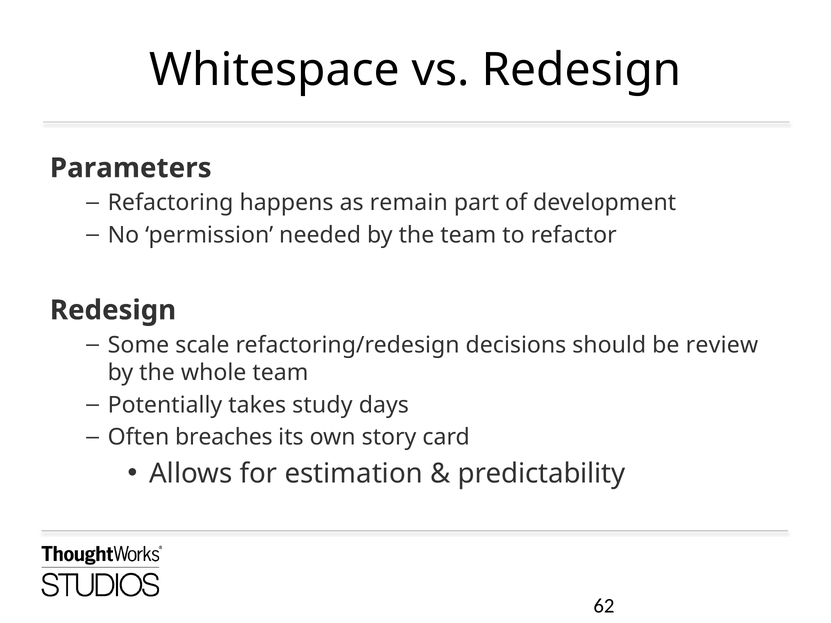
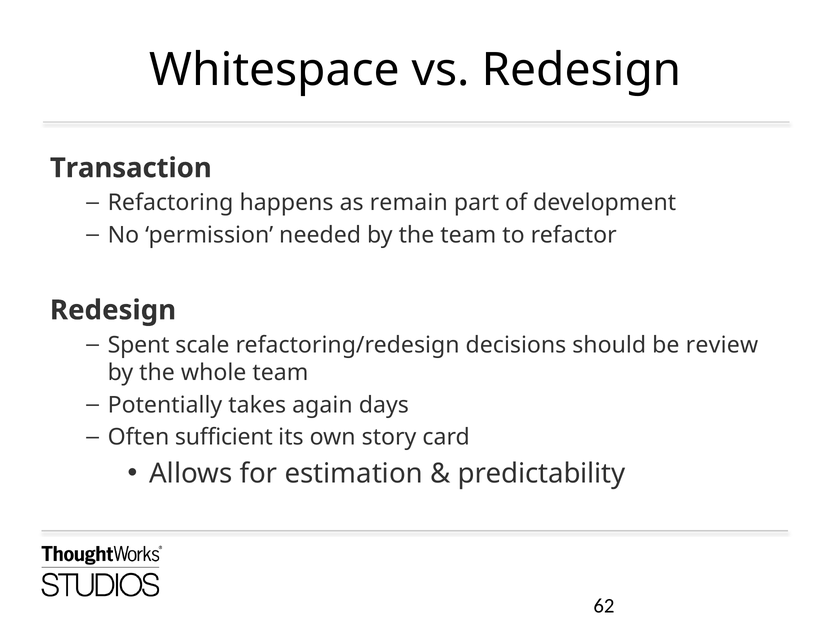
Parameters: Parameters -> Transaction
Some: Some -> Spent
study: study -> again
breaches: breaches -> sufficient
